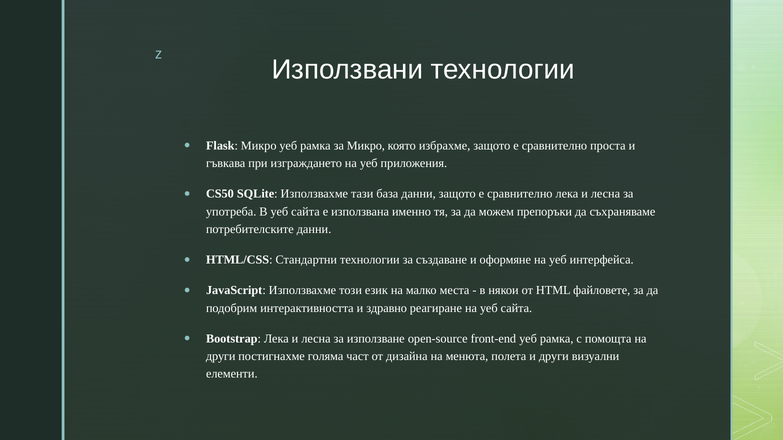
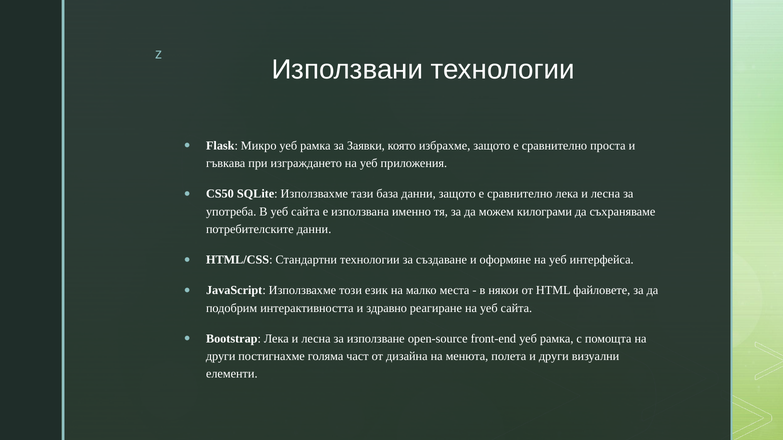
за Микро: Микро -> Заявки
препоръки: препоръки -> килограми
